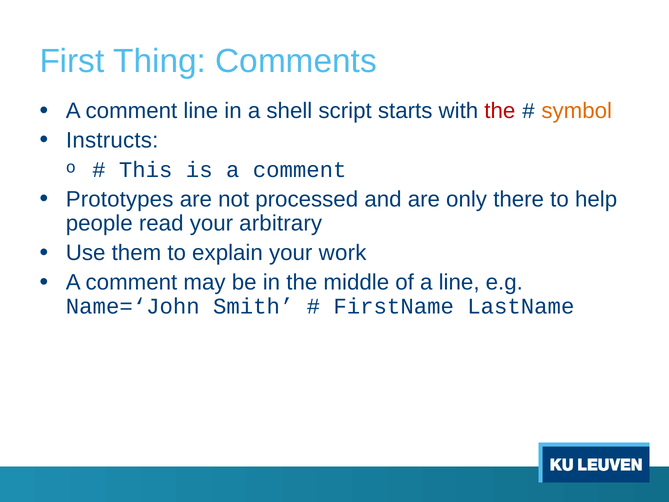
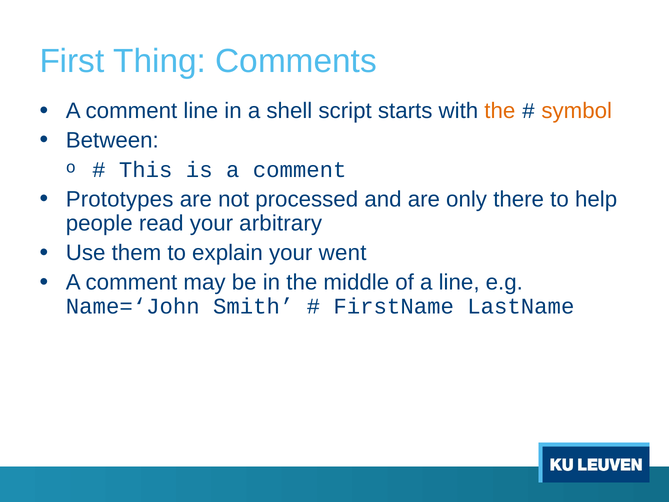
the at (500, 111) colour: red -> orange
Instructs: Instructs -> Between
work: work -> went
